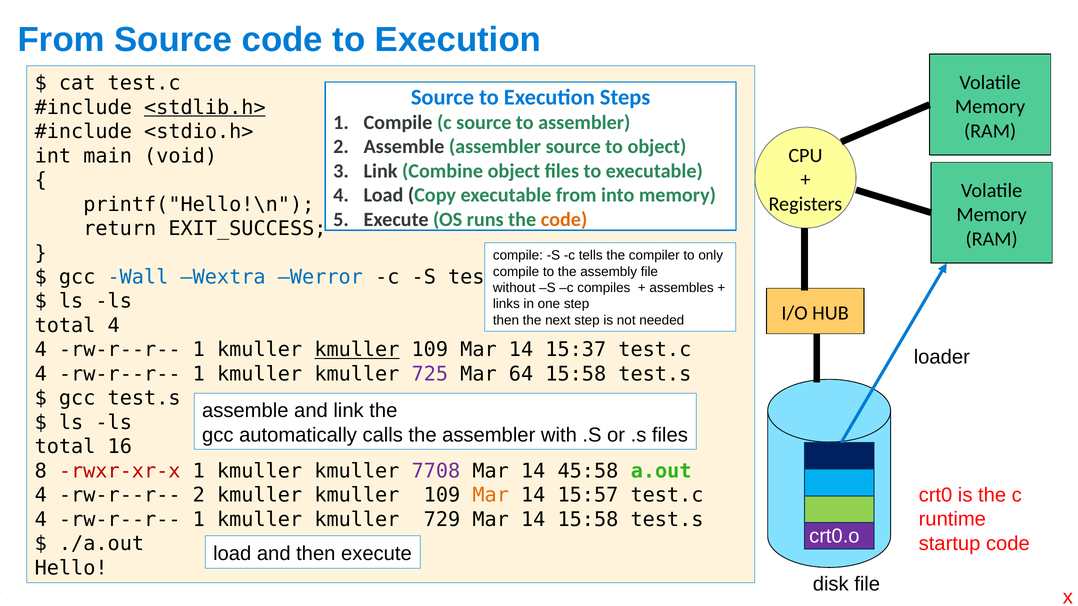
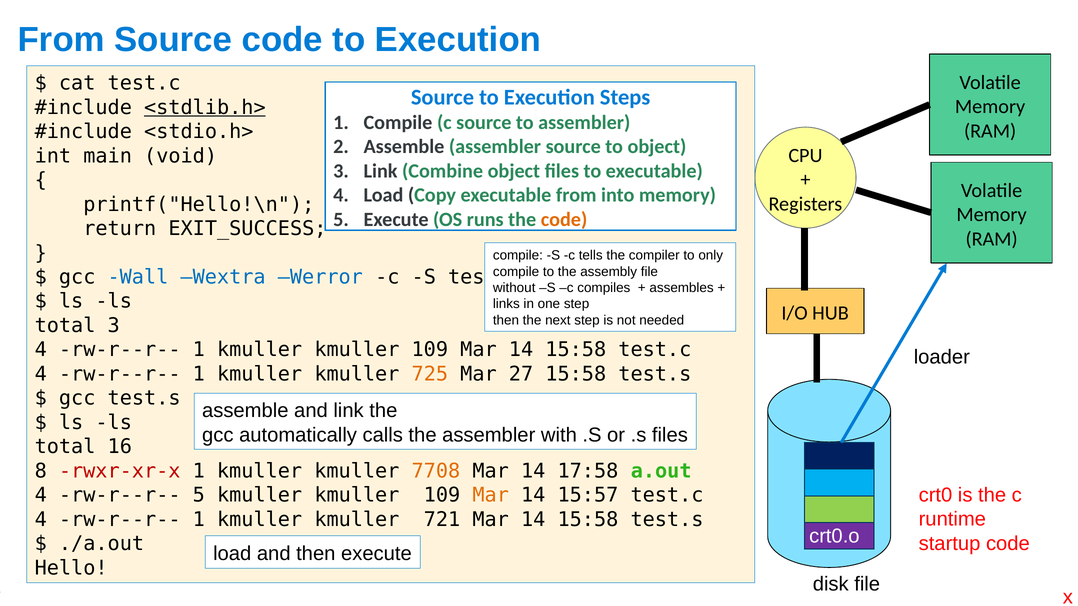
total 4: 4 -> 3
kmuller at (357, 350) underline: present -> none
109 Mar 14 15:37: 15:37 -> 15:58
725 colour: purple -> orange
64: 64 -> 27
7708 colour: purple -> orange
45:58: 45:58 -> 17:58
rw-r--r-- 2: 2 -> 5
729: 729 -> 721
